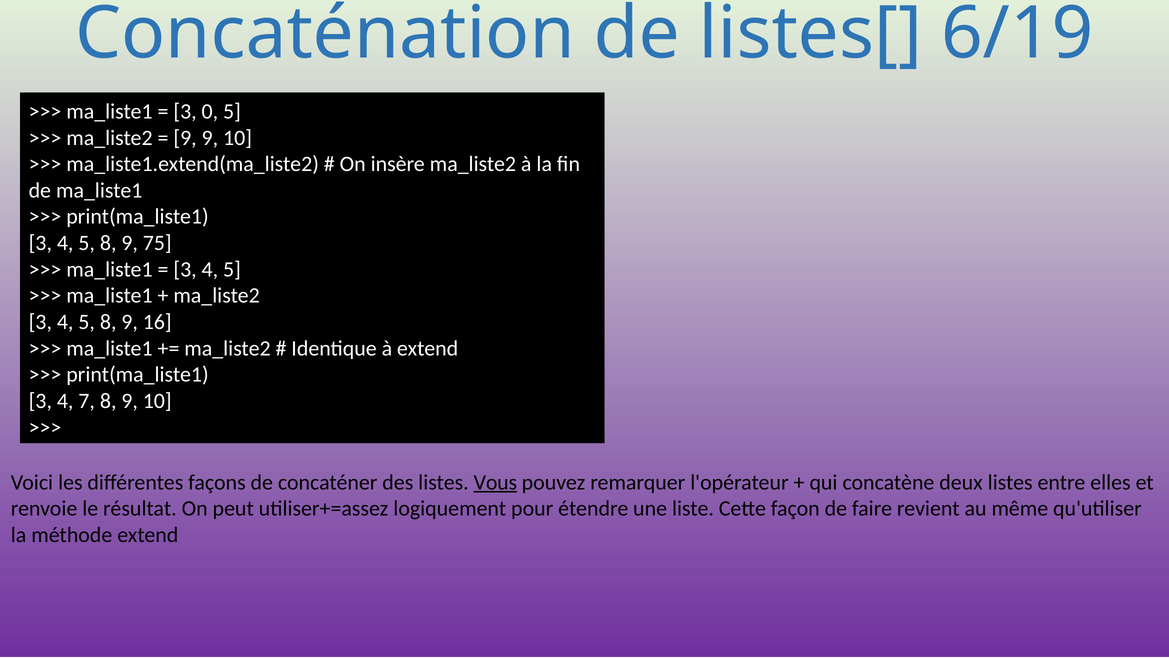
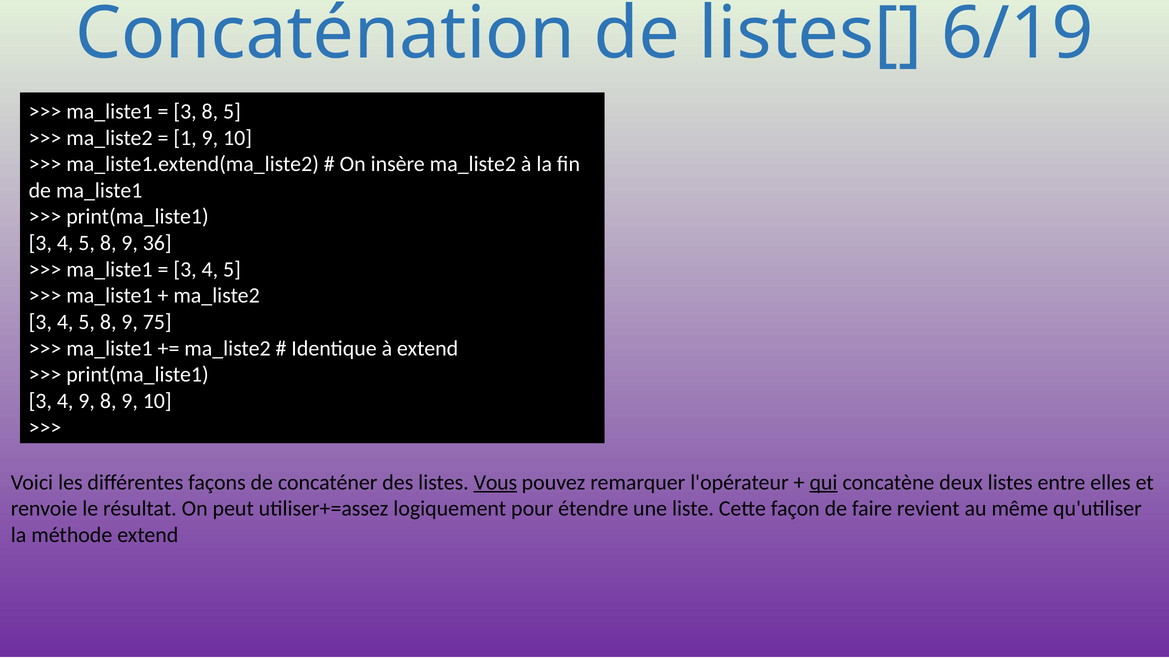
3 0: 0 -> 8
9 at (185, 138): 9 -> 1
75: 75 -> 36
16: 16 -> 75
4 7: 7 -> 9
qui underline: none -> present
